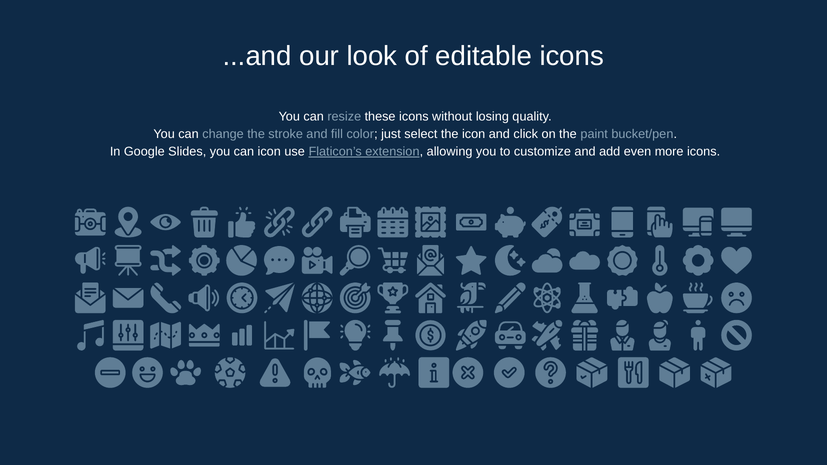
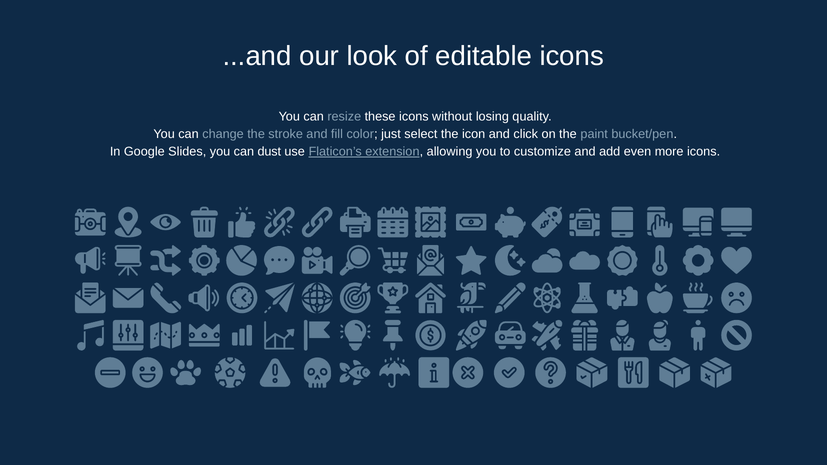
can icon: icon -> dust
